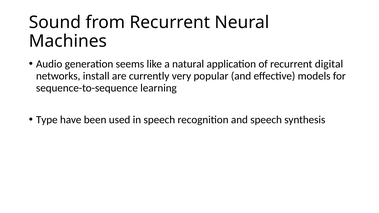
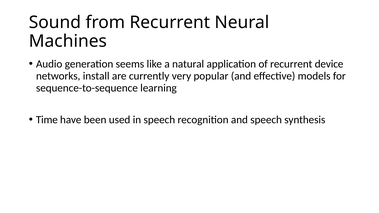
digital: digital -> device
Type: Type -> Time
